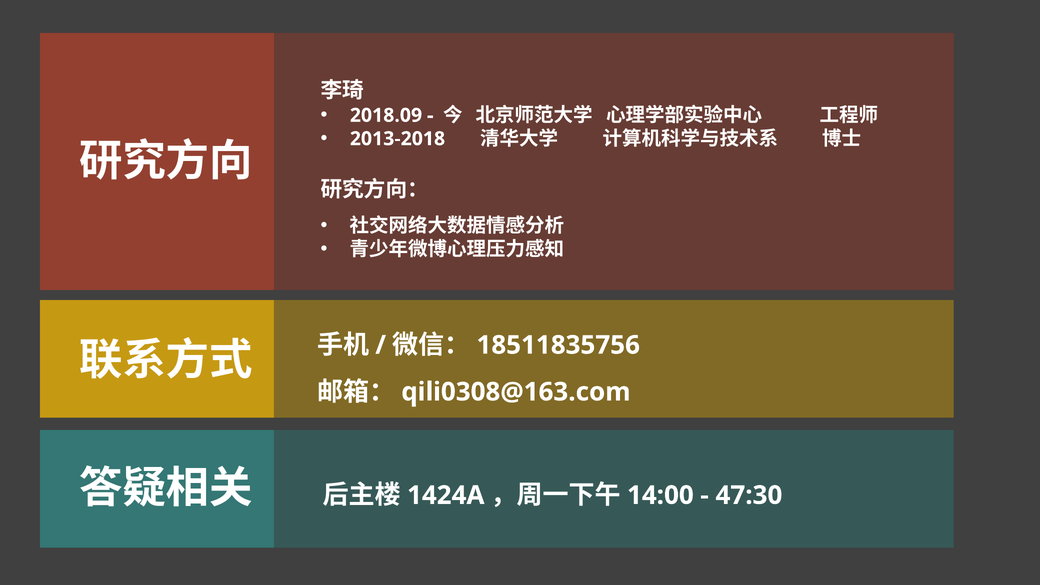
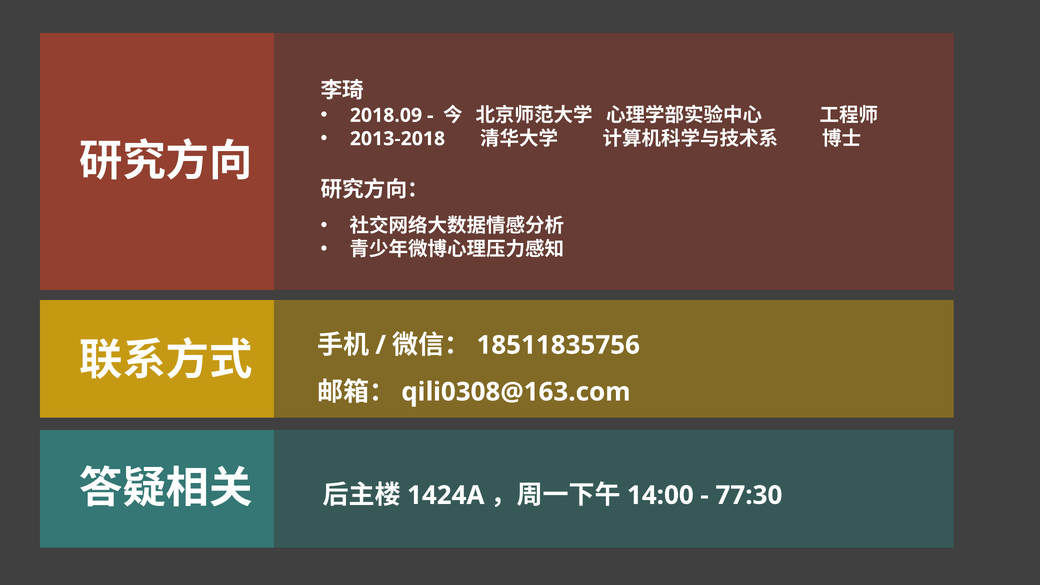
47:30: 47:30 -> 77:30
